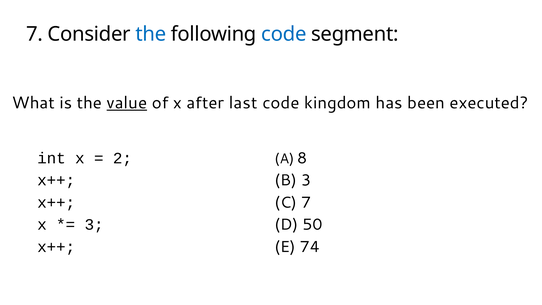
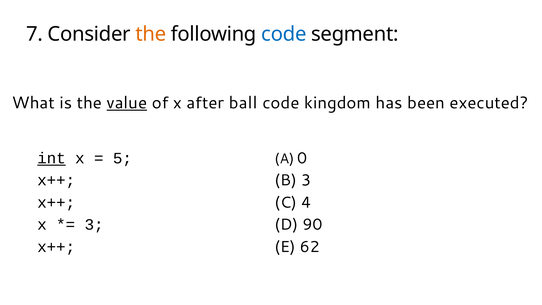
the at (151, 34) colour: blue -> orange
last: last -> ball
int underline: none -> present
2: 2 -> 5
8: 8 -> 0
C 7: 7 -> 4
50: 50 -> 90
74: 74 -> 62
